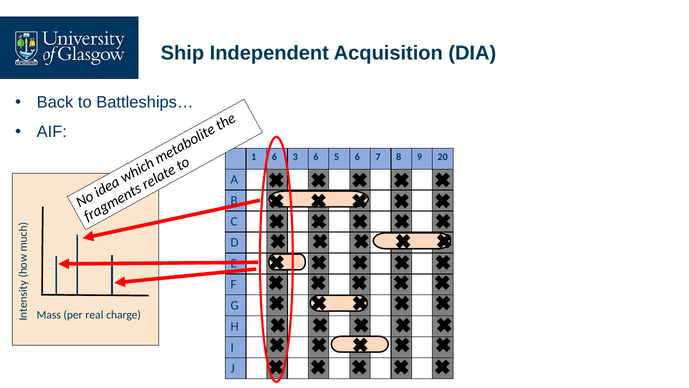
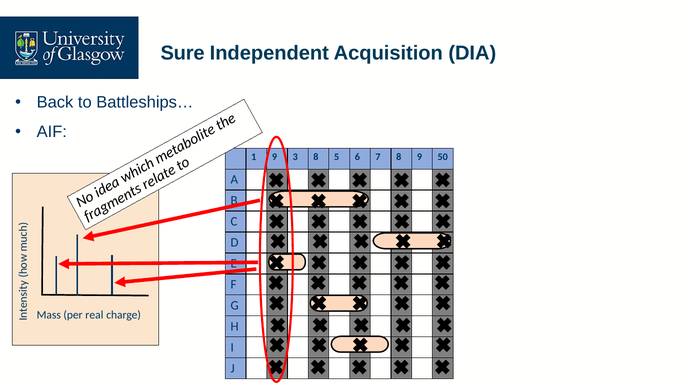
Ship: Ship -> Sure
6 at (274, 157): 6 -> 9
3 6: 6 -> 8
20: 20 -> 50
